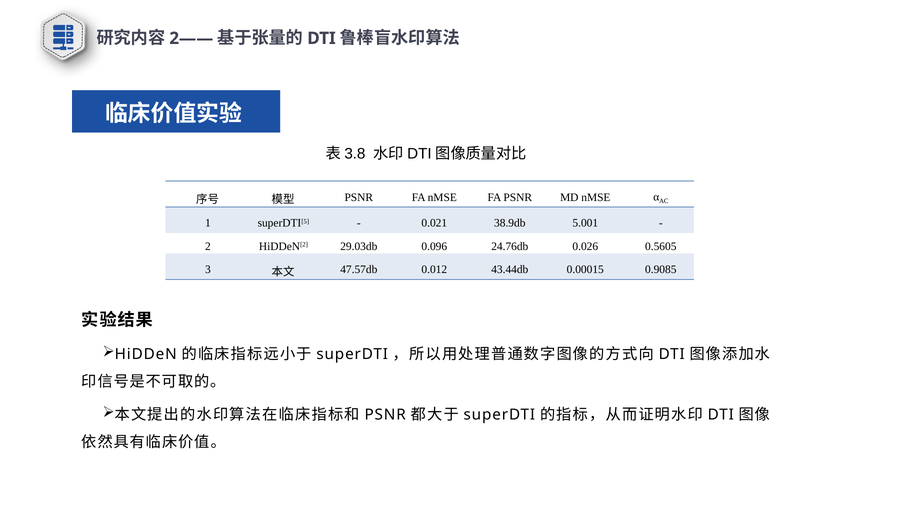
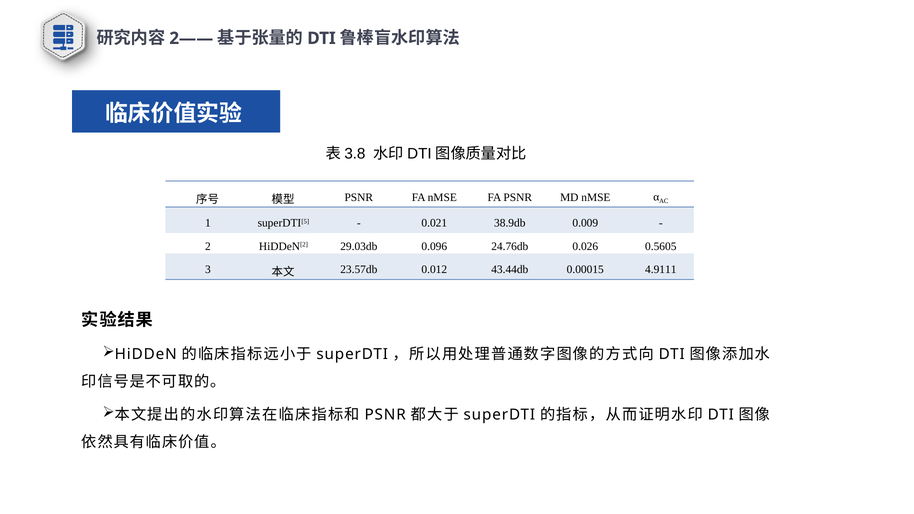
5.001: 5.001 -> 0.009
47.57db: 47.57db -> 23.57db
0.9085: 0.9085 -> 4.9111
